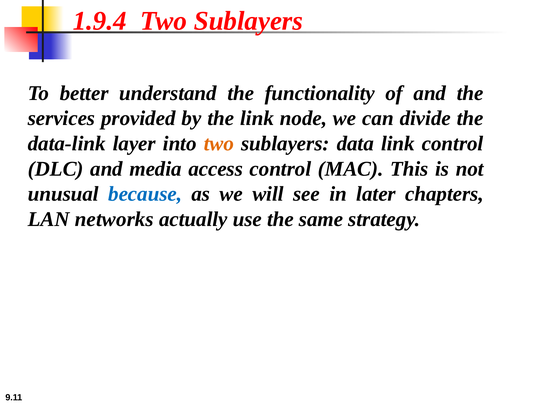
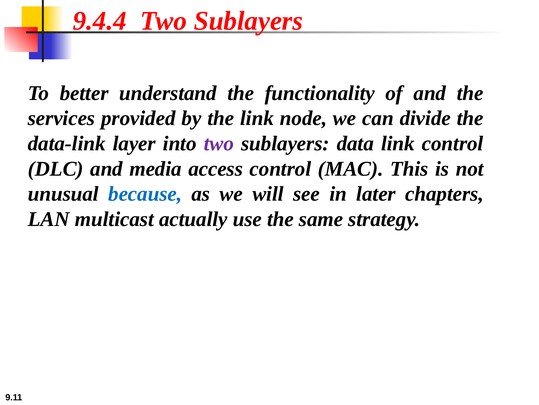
1.9.4: 1.9.4 -> 9.4.4
two at (219, 143) colour: orange -> purple
networks: networks -> multicast
